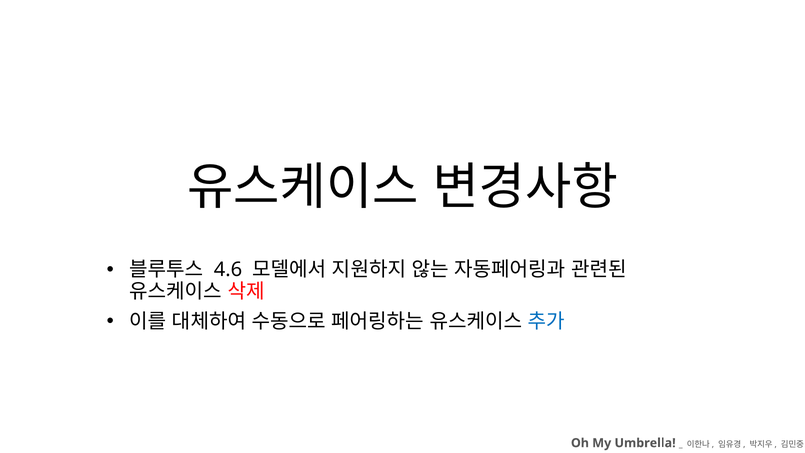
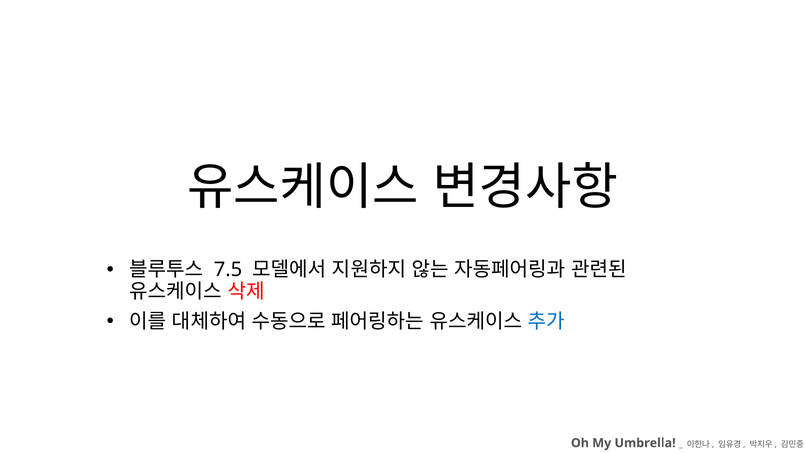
4.6: 4.6 -> 7.5
